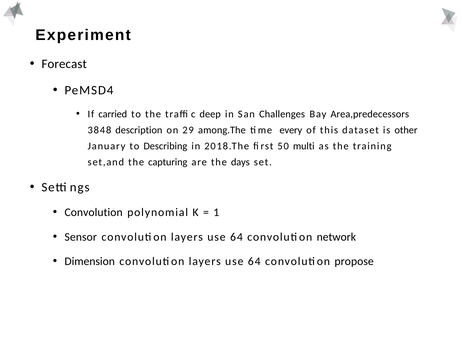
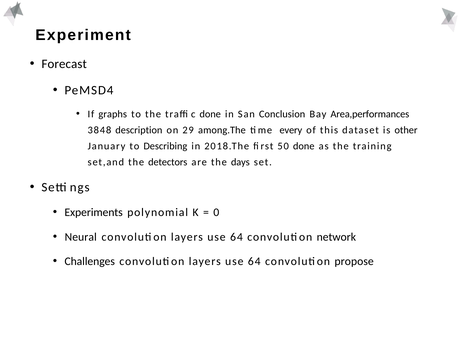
carried: carried -> graphs
deep at (210, 114): deep -> done
Challenges: Challenges -> Conclusion
Area,predecessors: Area,predecessors -> Area,performances
50 multi: multi -> done
capturing: capturing -> detectors
Convolution at (94, 212): Convolution -> Experiments
1: 1 -> 0
Sensor: Sensor -> Neural
Dimension: Dimension -> Challenges
